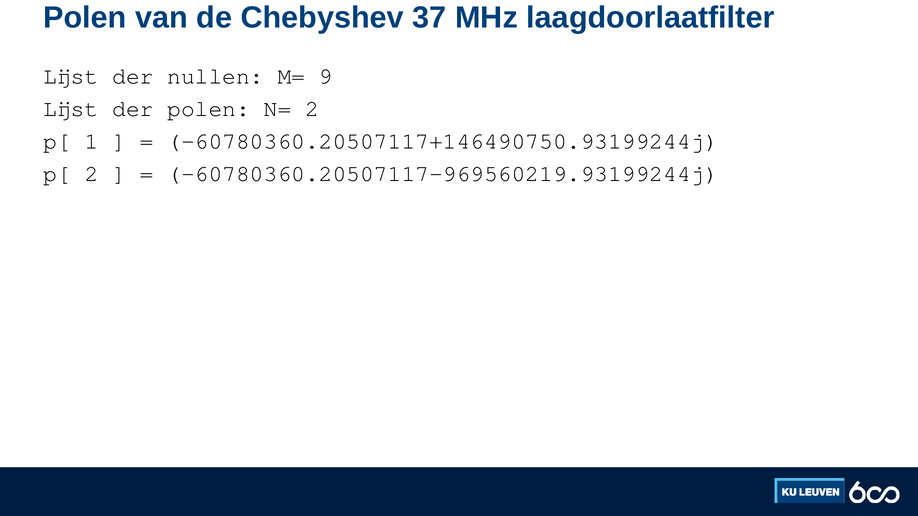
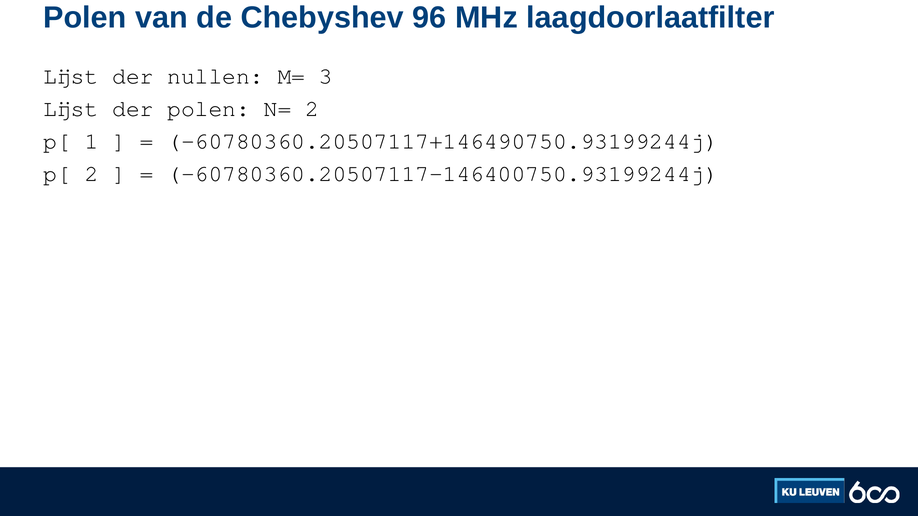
37: 37 -> 96
9: 9 -> 3
-60780360.20507117-969560219.93199244j: -60780360.20507117-969560219.93199244j -> -60780360.20507117-146400750.93199244j
